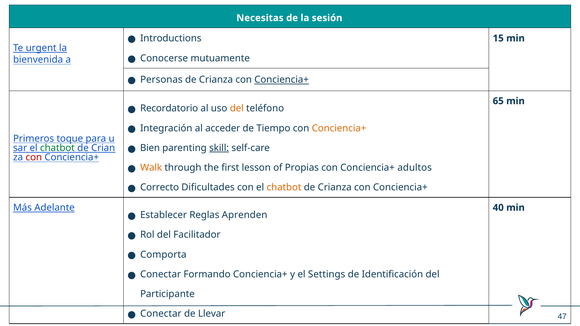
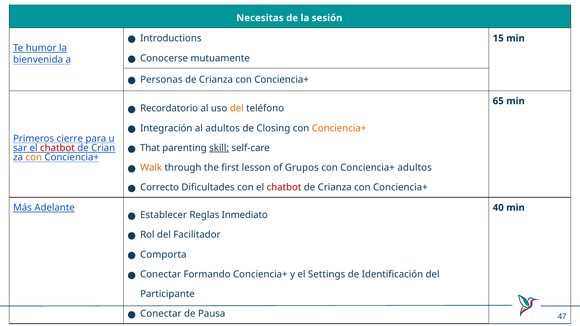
urgent: urgent -> humor
Conciencia+ at (282, 80) underline: present -> none
al acceder: acceder -> adultos
Tiempo: Tiempo -> Closing
toque: toque -> cierre
Bien: Bien -> That
chatbot at (57, 148) colour: green -> red
con at (34, 158) colour: red -> orange
Propias: Propias -> Grupos
chatbot at (284, 187) colour: orange -> red
Aprenden: Aprenden -> Inmediato
Llevar: Llevar -> Pausa
